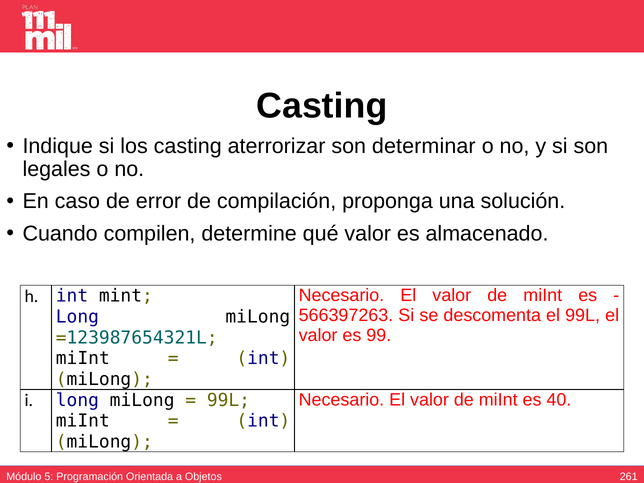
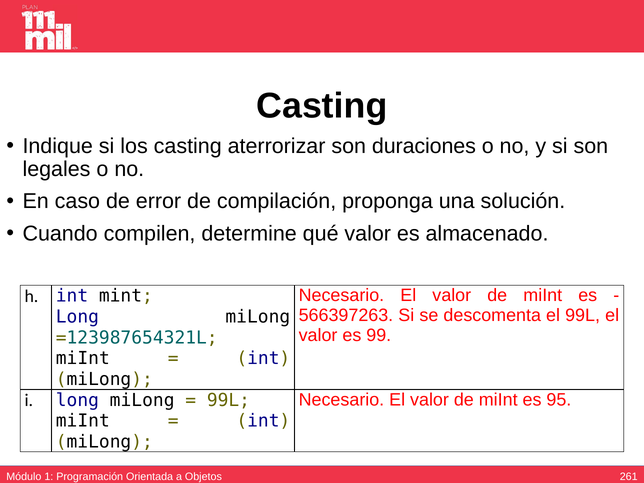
determinar: determinar -> duraciones
40: 40 -> 95
5: 5 -> 1
